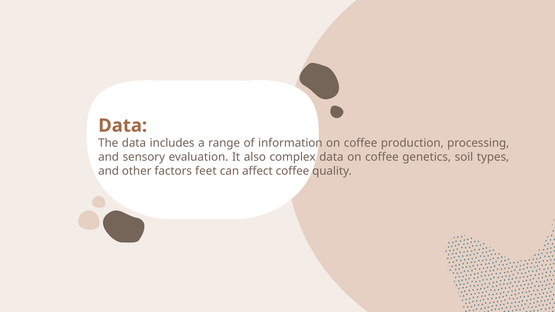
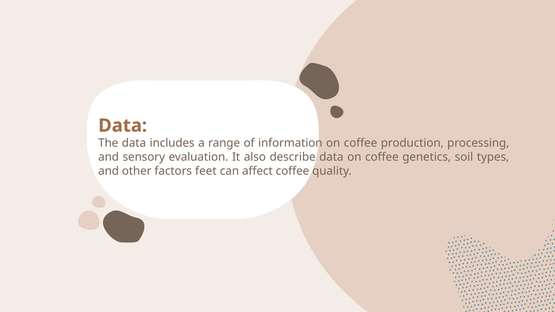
complex: complex -> describe
